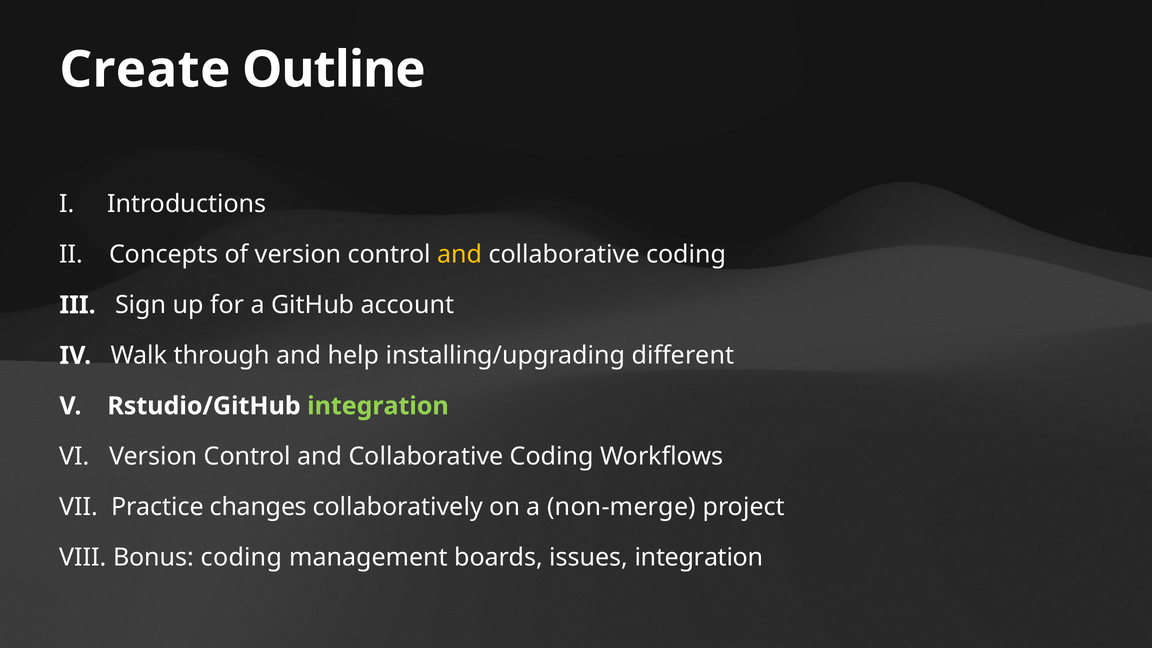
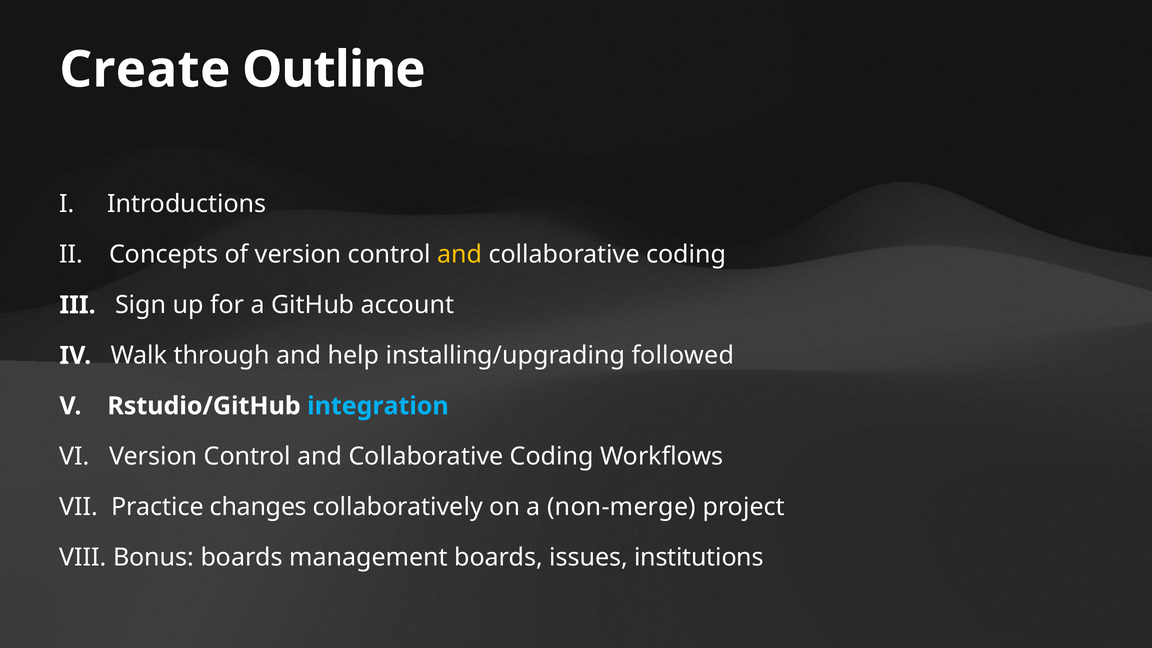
different: different -> followed
integration at (378, 406) colour: light green -> light blue
Bonus coding: coding -> boards
issues integration: integration -> institutions
